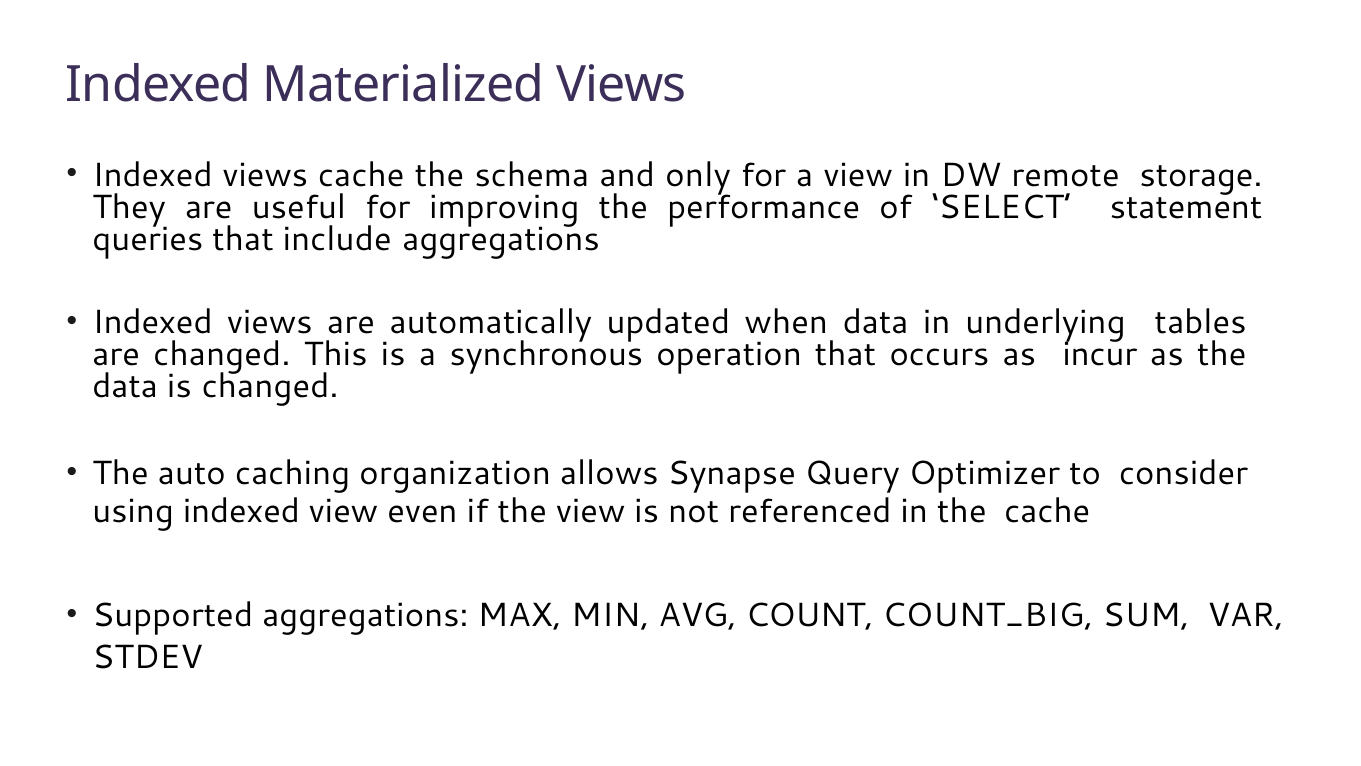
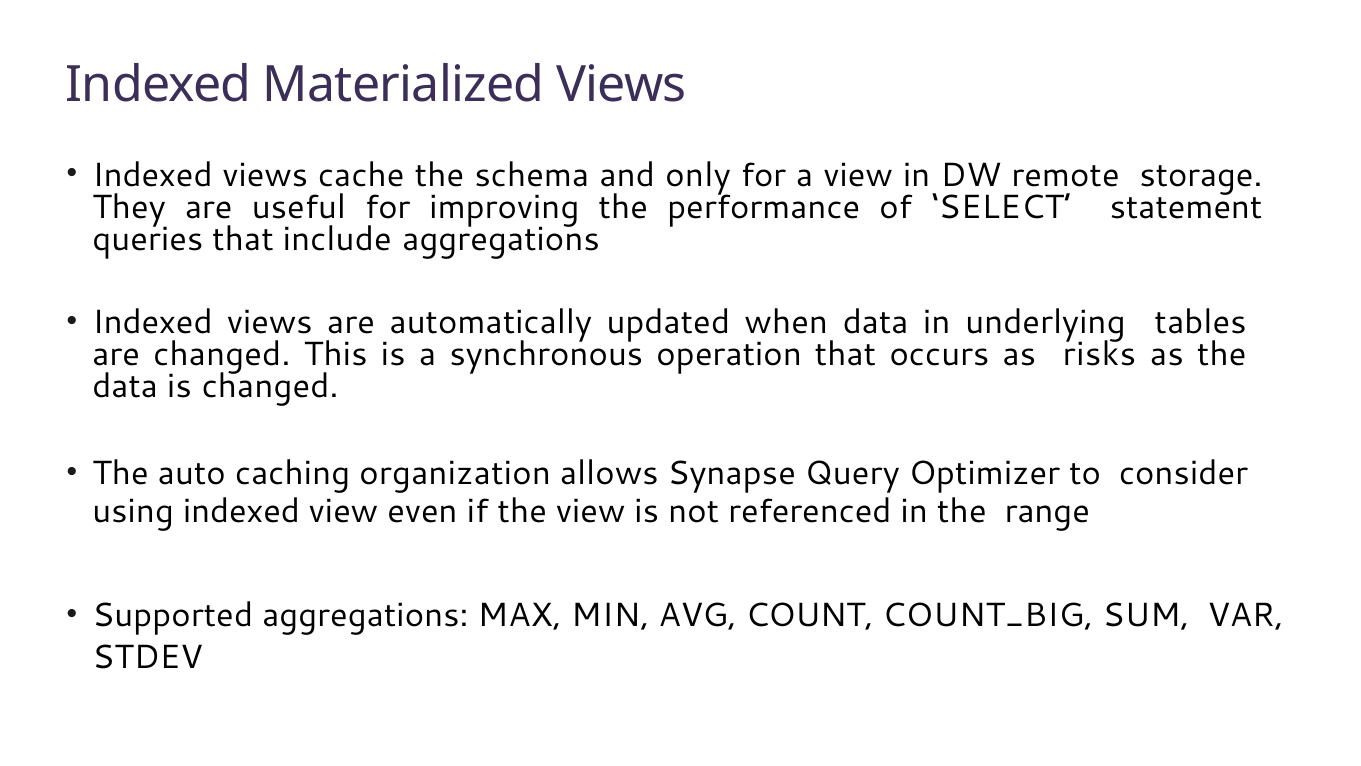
incur: incur -> risks
the cache: cache -> range
